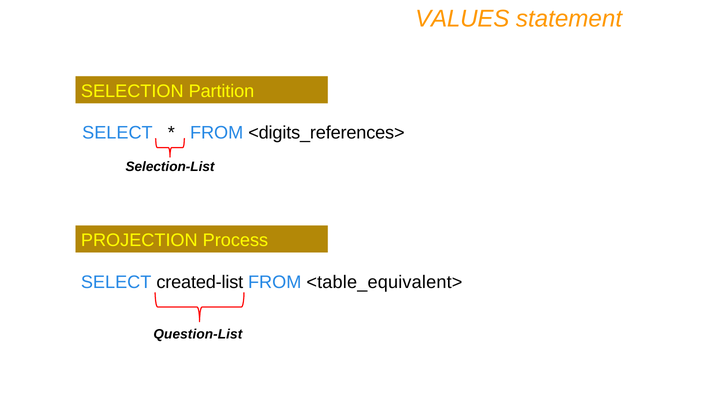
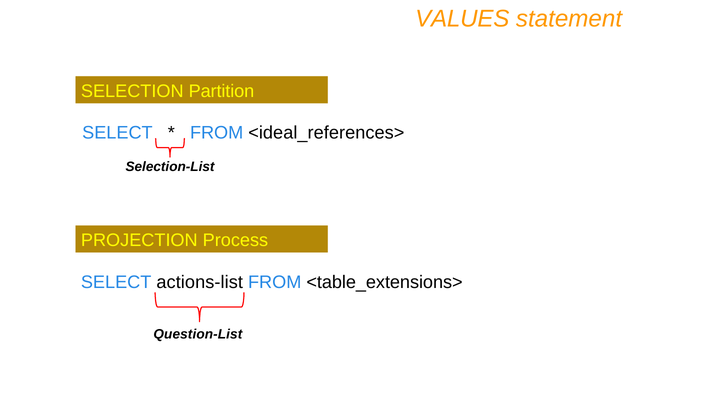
<digits_references>: <digits_references> -> <ideal_references>
created-list: created-list -> actions-list
<table_equivalent>: <table_equivalent> -> <table_extensions>
